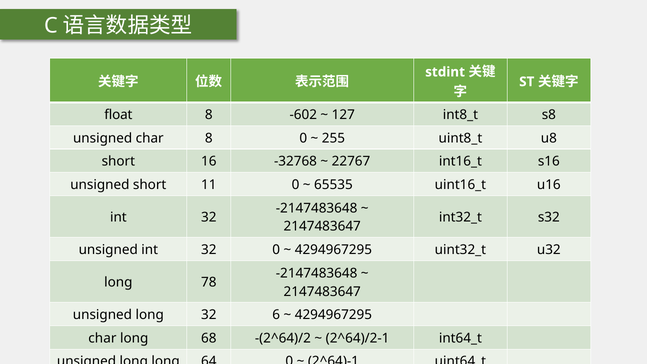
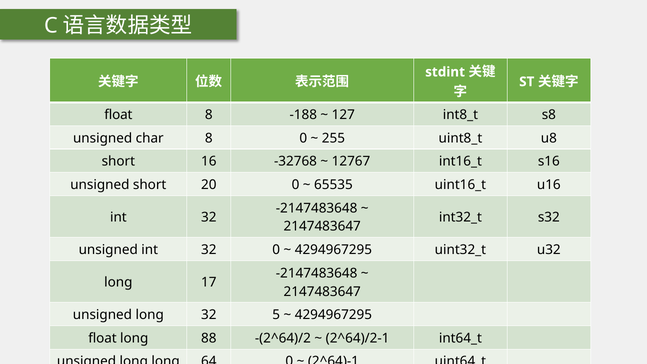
-602: -602 -> -188
22767: 22767 -> 12767
11: 11 -> 20
78: 78 -> 17
6: 6 -> 5
char at (102, 338): char -> float
68: 68 -> 88
